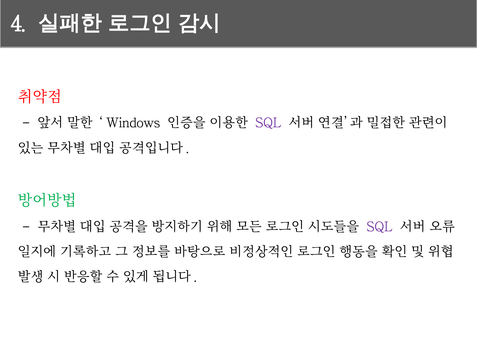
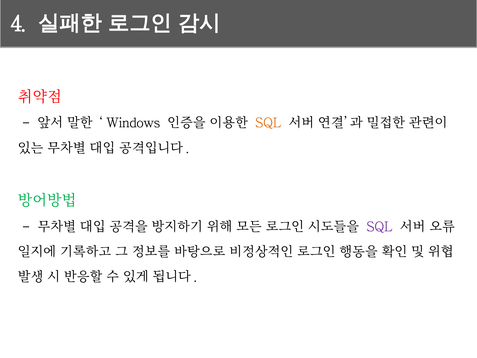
SQL at (268, 122) colour: purple -> orange
